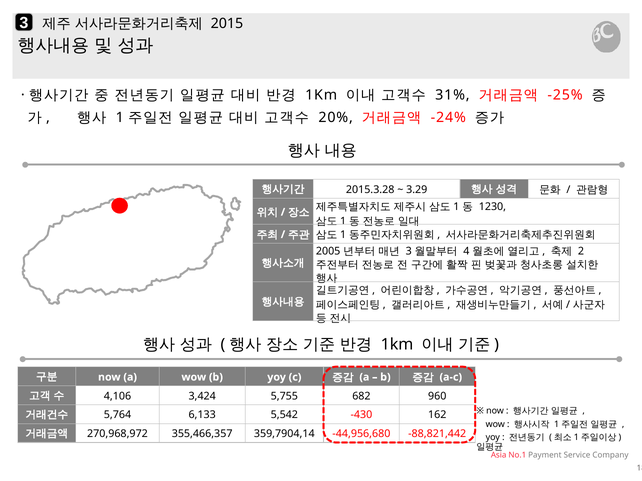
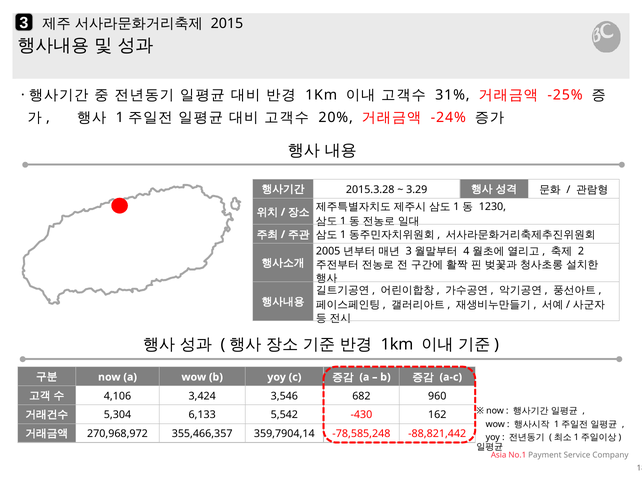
5,755: 5,755 -> 3,546
5,764: 5,764 -> 5,304
-44,956,680: -44,956,680 -> -78,585,248
